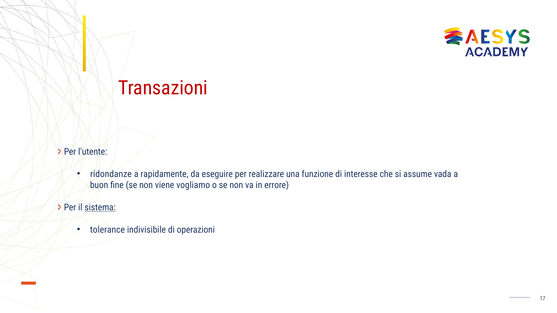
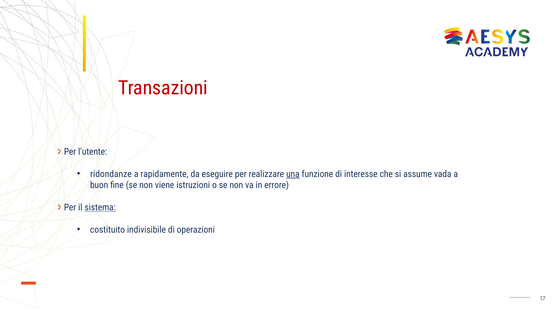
una underline: none -> present
vogliamo: vogliamo -> istruzioni
tolerance: tolerance -> costituito
